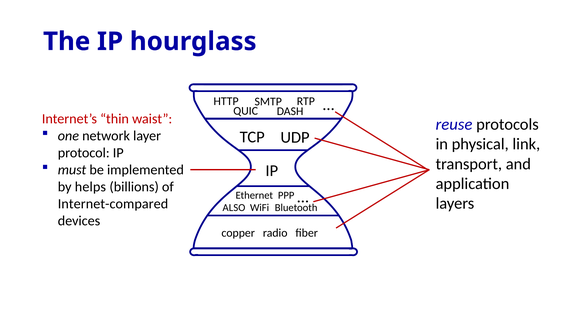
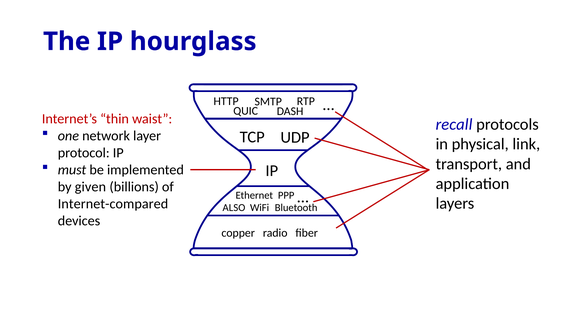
reuse: reuse -> recall
helps: helps -> given
